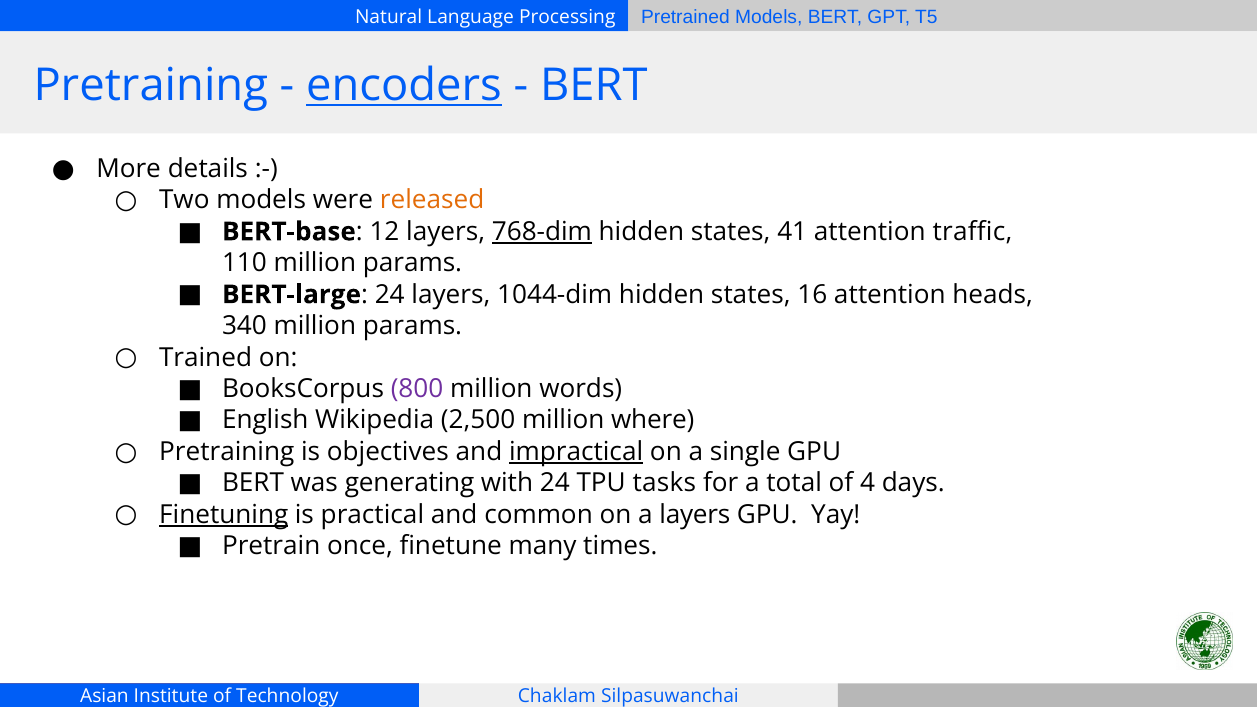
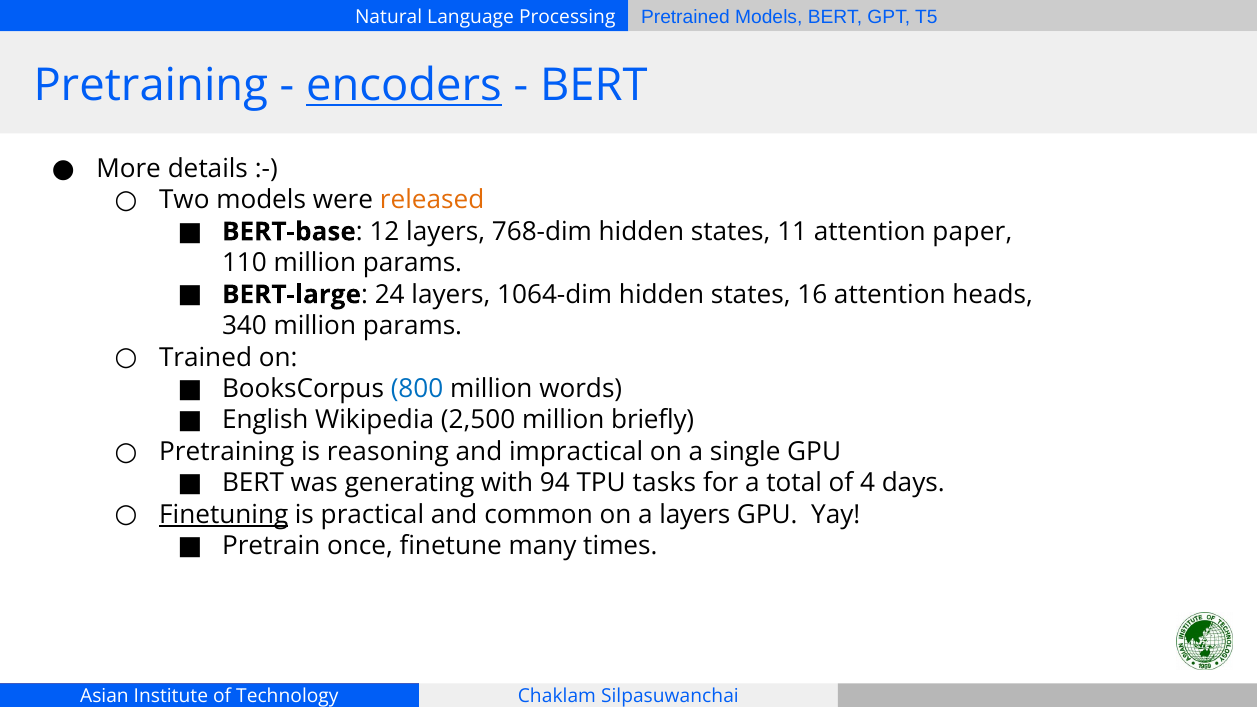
768-dim underline: present -> none
41: 41 -> 11
traffic: traffic -> paper
1044-dim: 1044-dim -> 1064-dim
800 colour: purple -> blue
where: where -> briefly
objectives: objectives -> reasoning
impractical underline: present -> none
with 24: 24 -> 94
